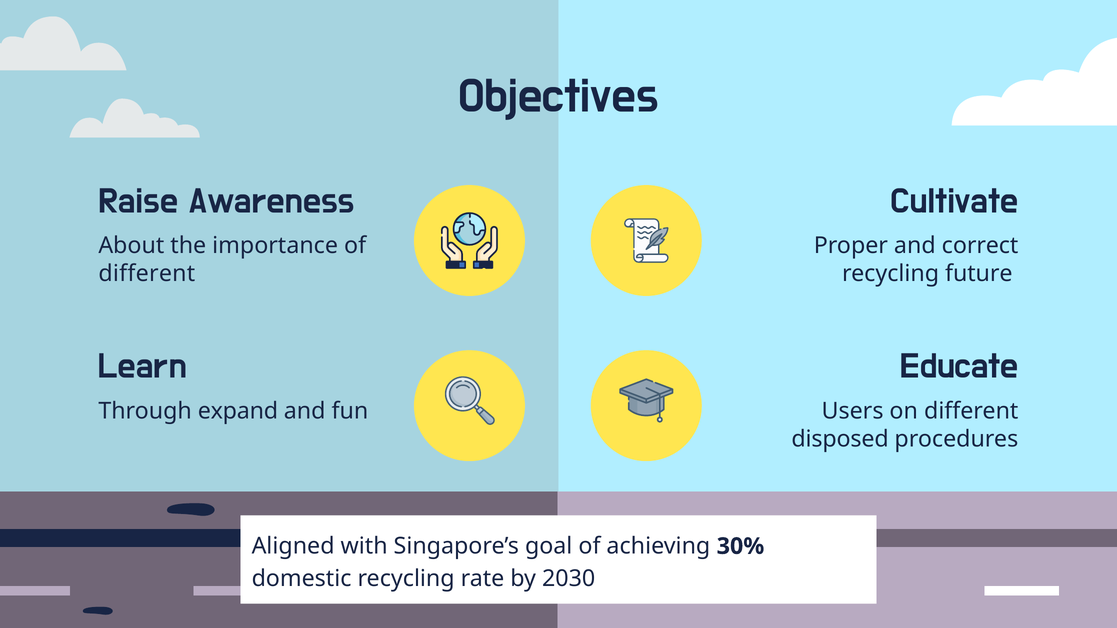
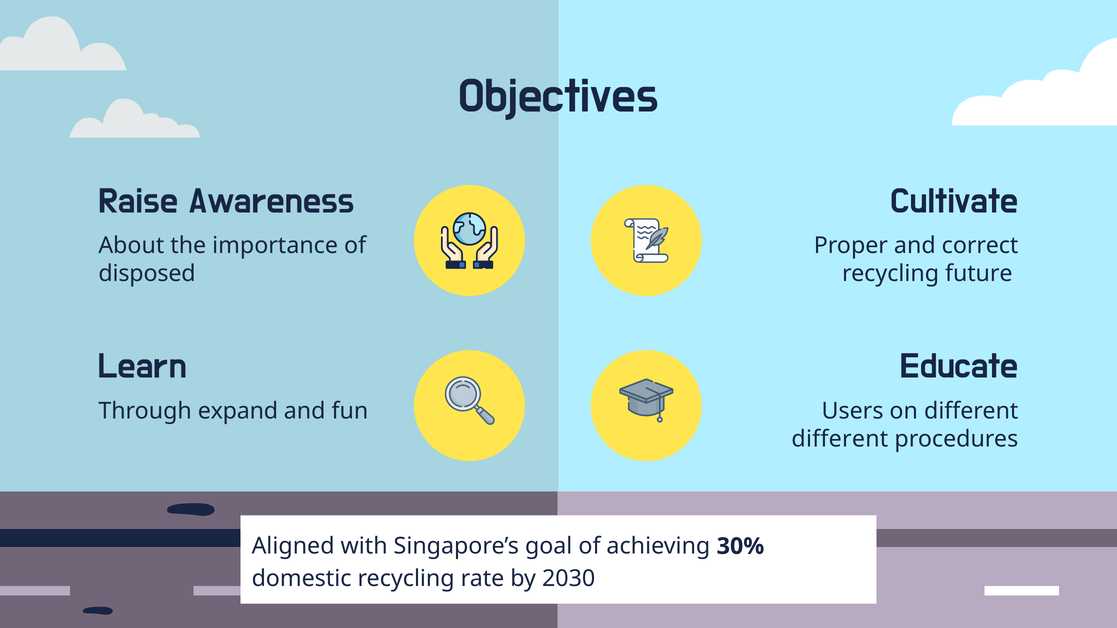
different at (147, 274): different -> disposed
disposed at (840, 439): disposed -> different
